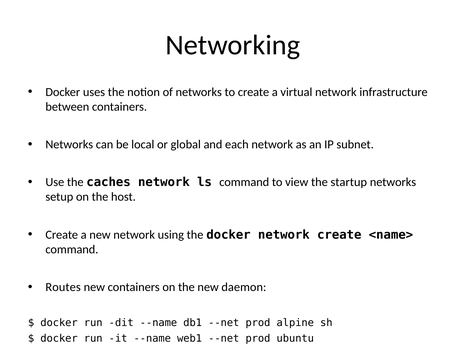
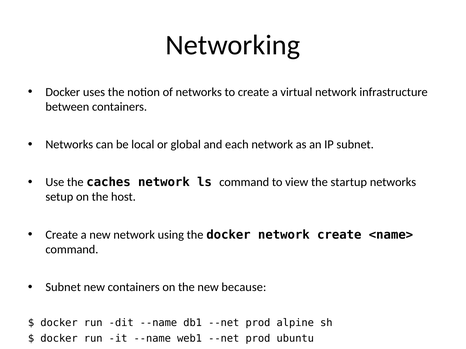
Routes at (63, 288): Routes -> Subnet
daemon: daemon -> because
